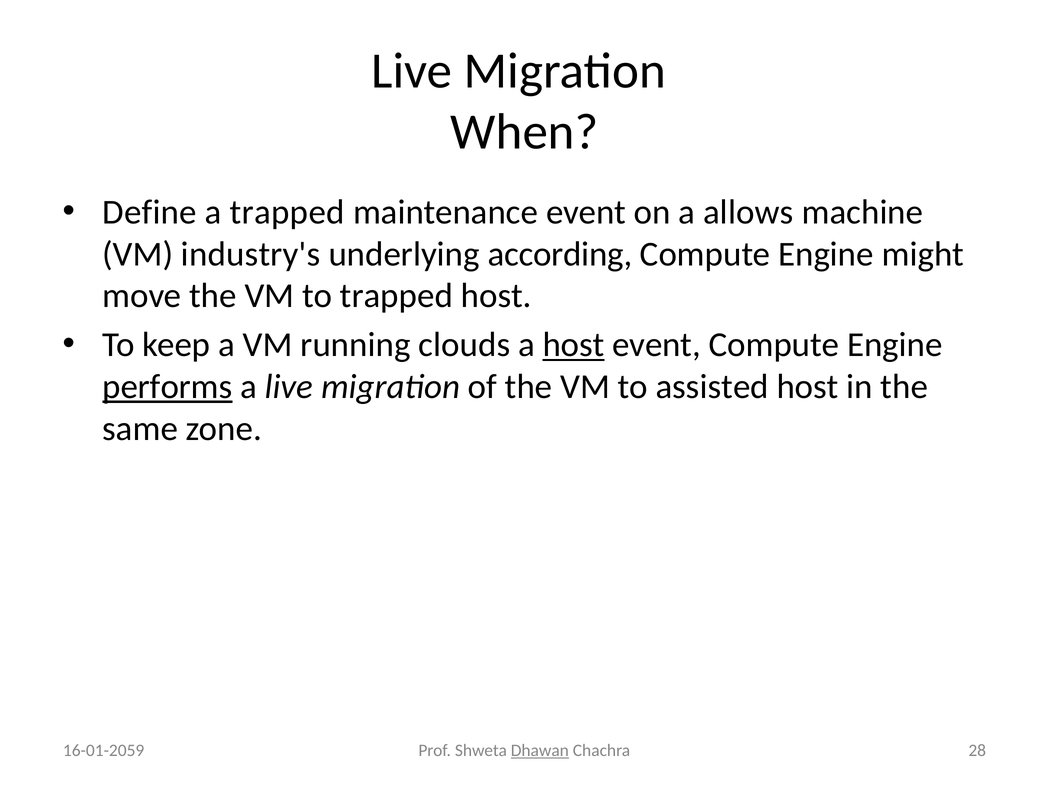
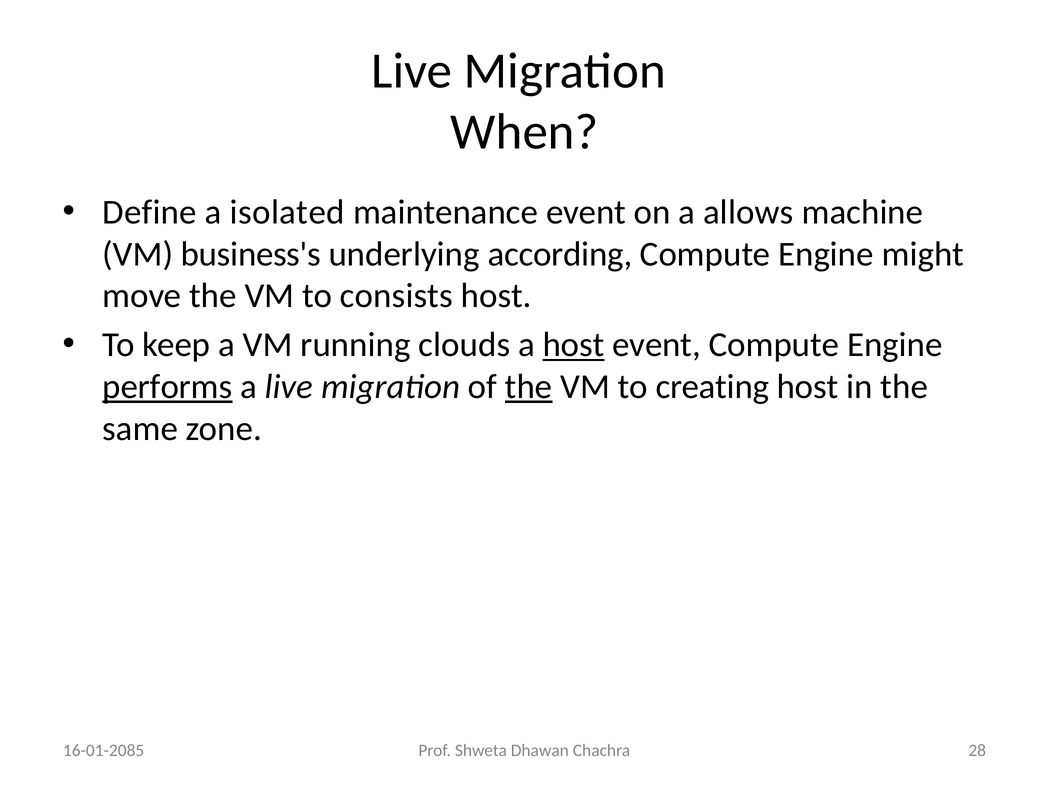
a trapped: trapped -> isolated
industry's: industry's -> business's
to trapped: trapped -> consists
the at (529, 387) underline: none -> present
assisted: assisted -> creating
16-01-2059: 16-01-2059 -> 16-01-2085
Dhawan underline: present -> none
